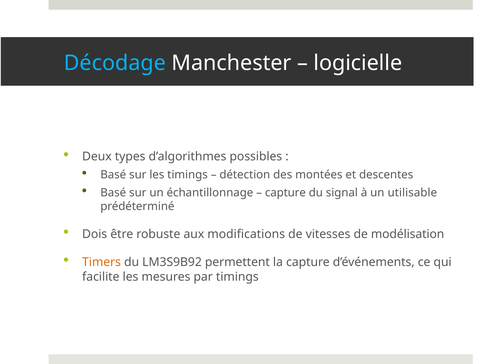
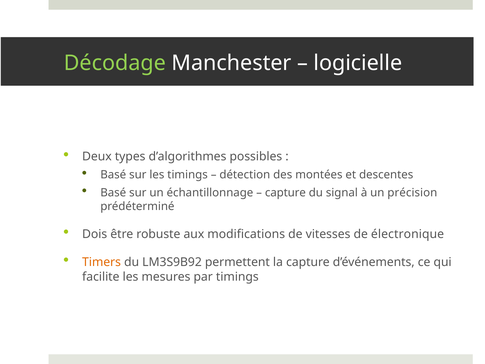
Décodage colour: light blue -> light green
utilisable: utilisable -> précision
modélisation: modélisation -> électronique
